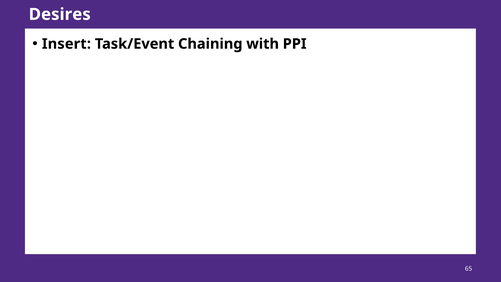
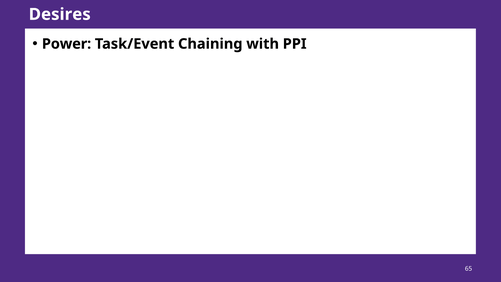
Insert: Insert -> Power
